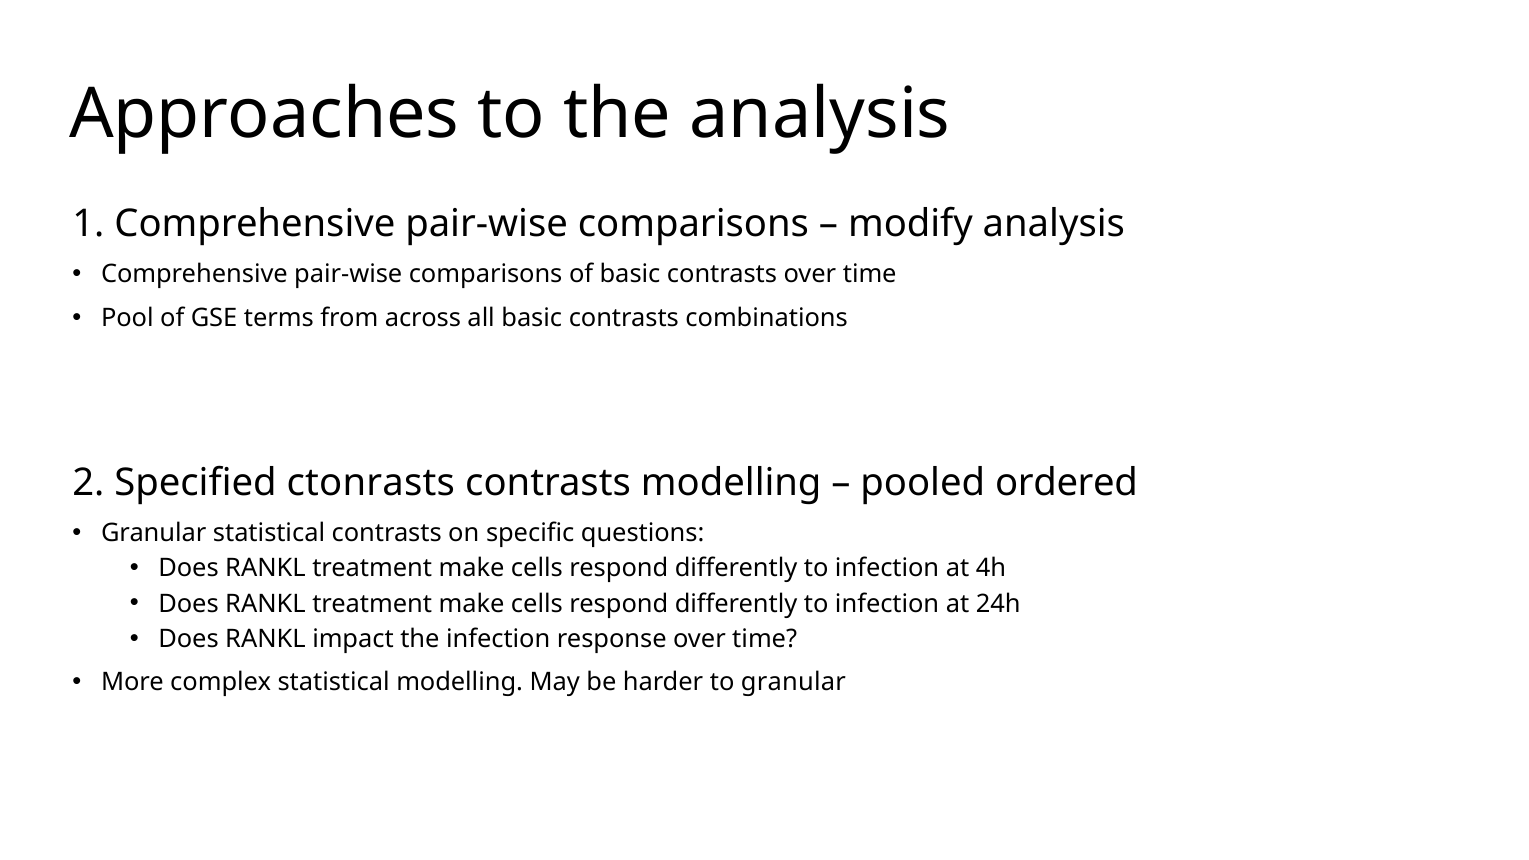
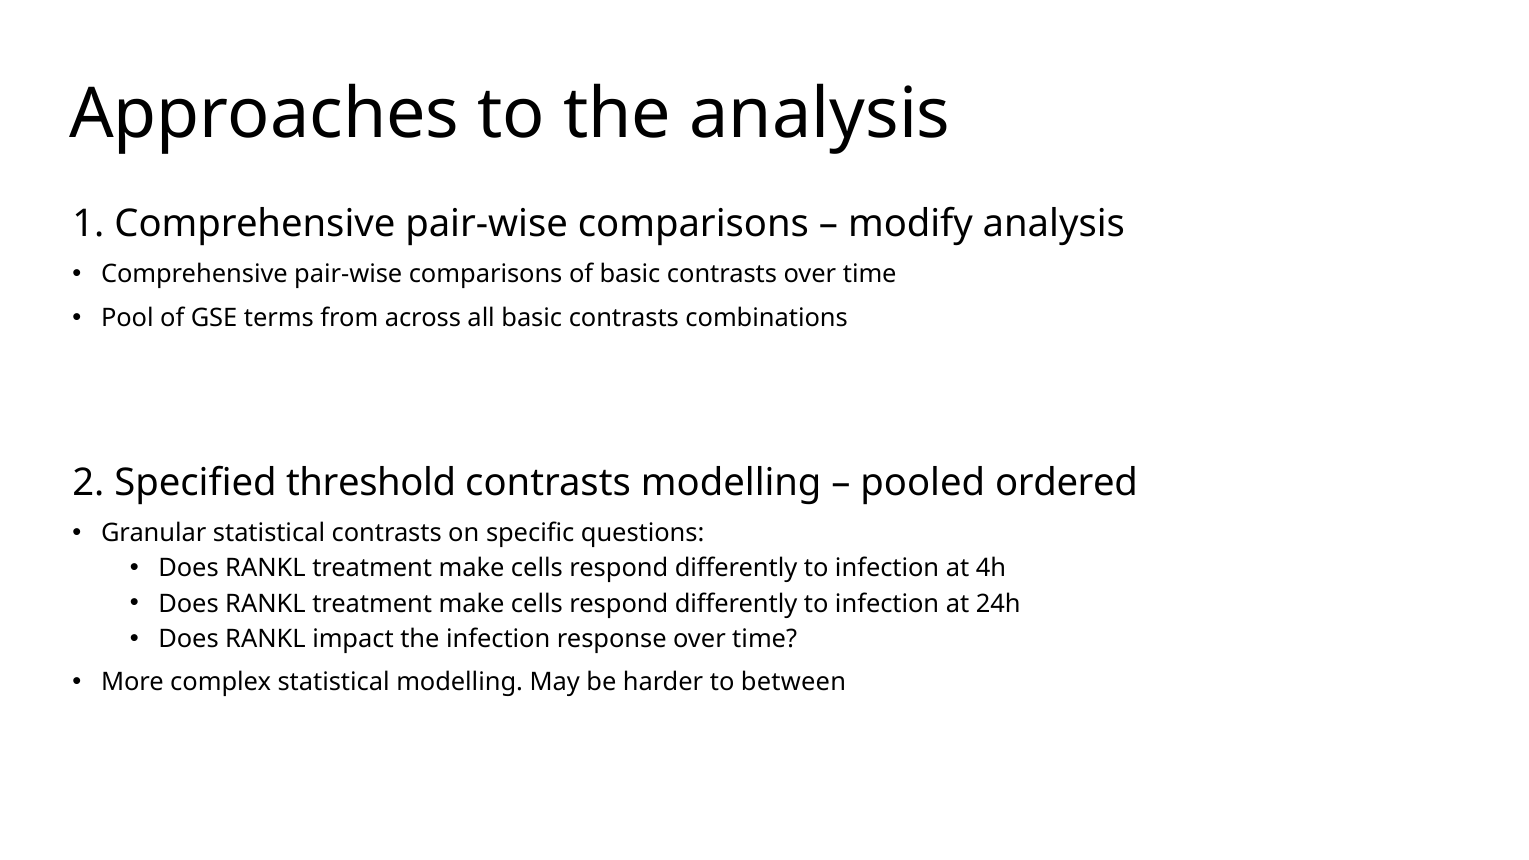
ctonrasts: ctonrasts -> threshold
to granular: granular -> between
